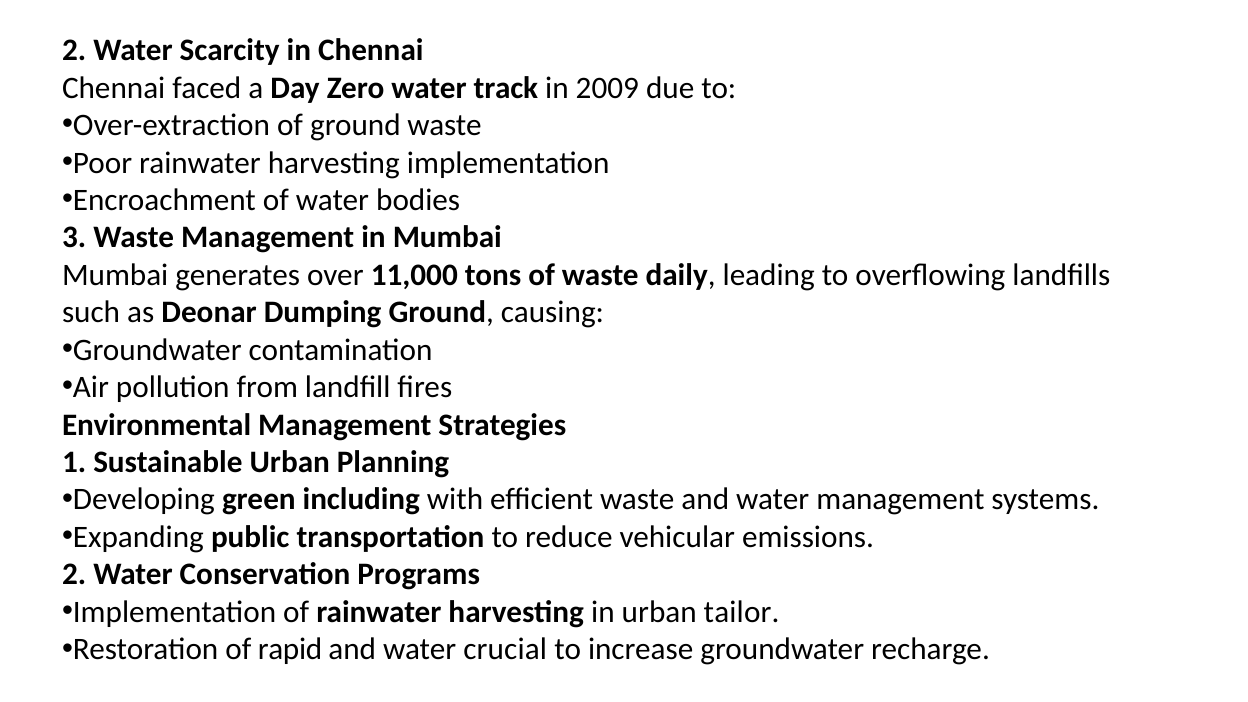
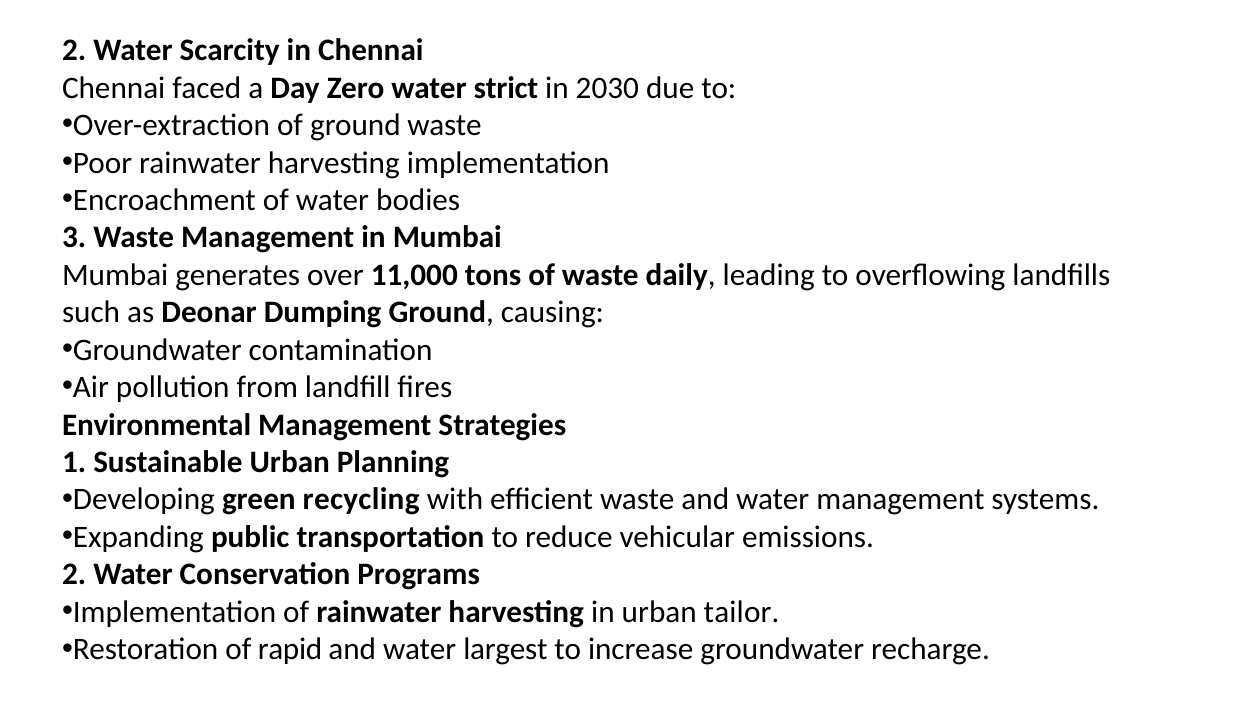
track: track -> strict
2009: 2009 -> 2030
including: including -> recycling
crucial: crucial -> largest
